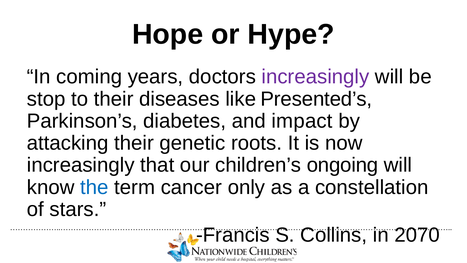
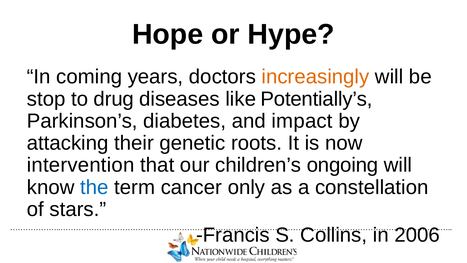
increasingly at (315, 77) colour: purple -> orange
to their: their -> drug
Presented’s: Presented’s -> Potentially’s
increasingly at (81, 165): increasingly -> intervention
2070: 2070 -> 2006
